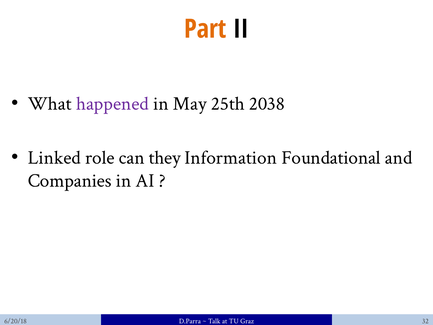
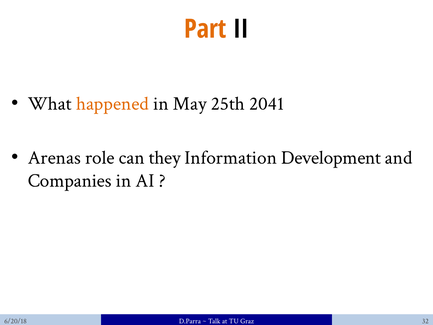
happened colour: purple -> orange
2038: 2038 -> 2041
Linked: Linked -> Arenas
Foundational: Foundational -> Development
